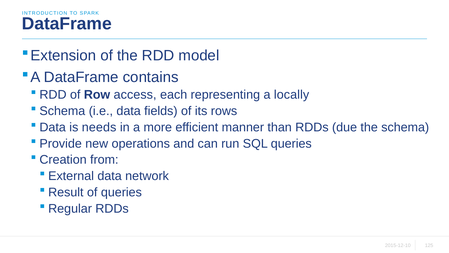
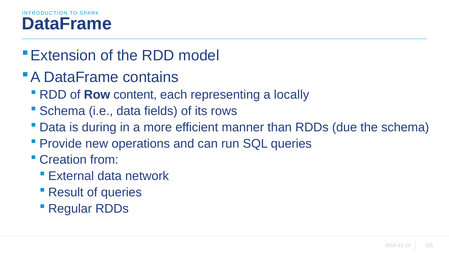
access: access -> content
needs: needs -> during
